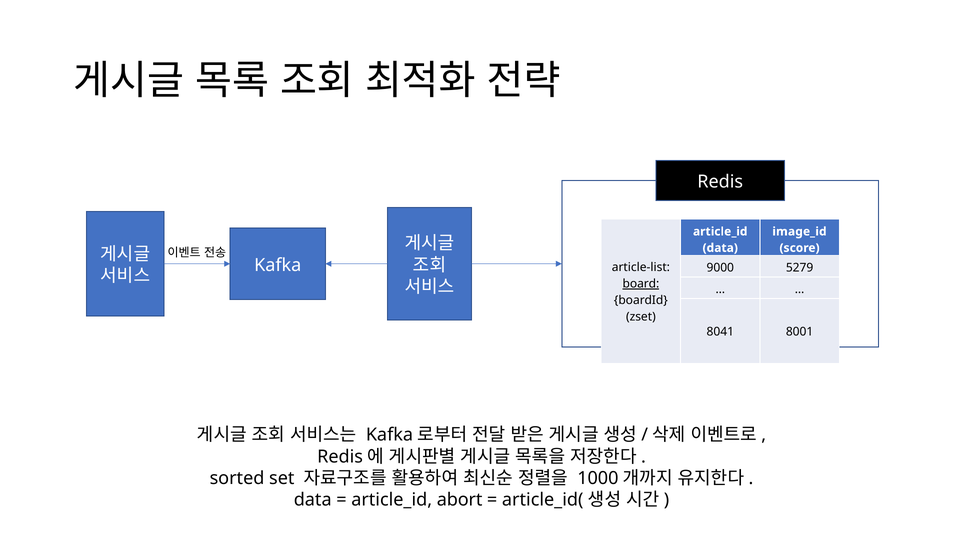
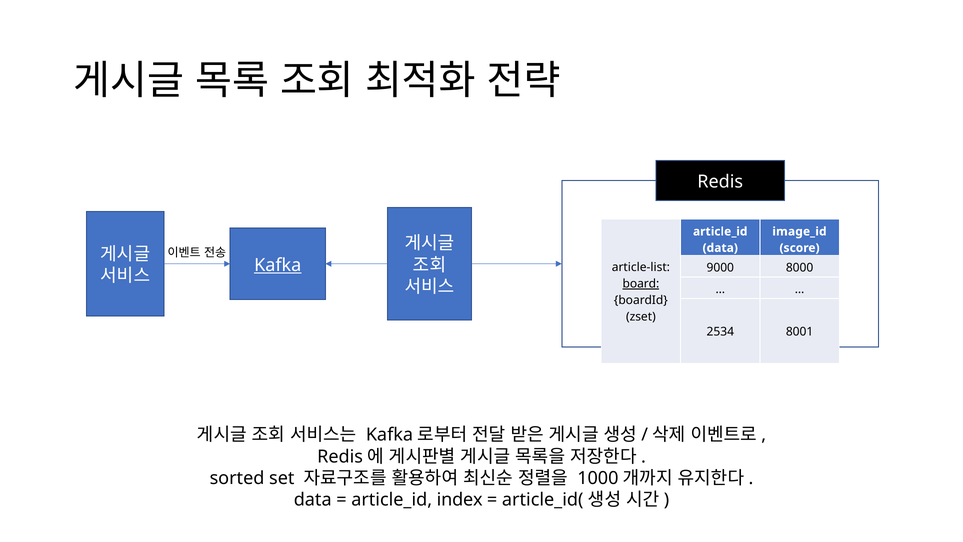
5279: 5279 -> 8000
Kafka underline: none -> present
8041: 8041 -> 2534
abort: abort -> index
